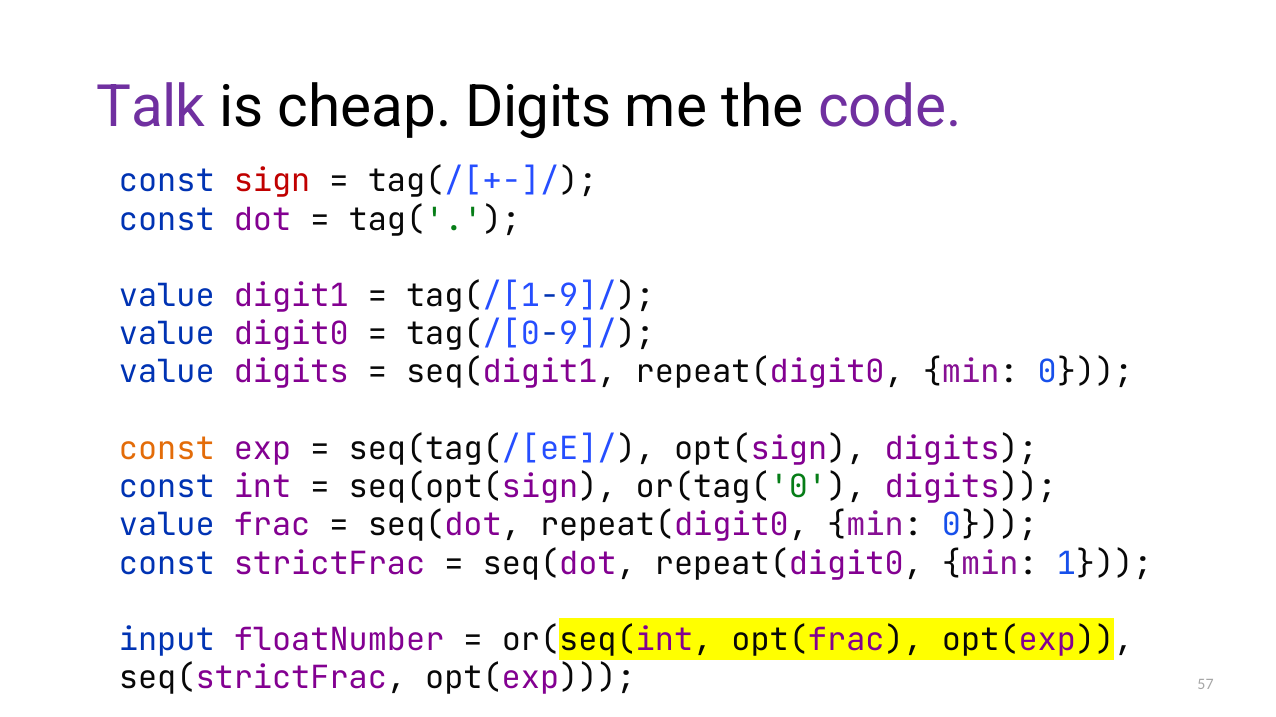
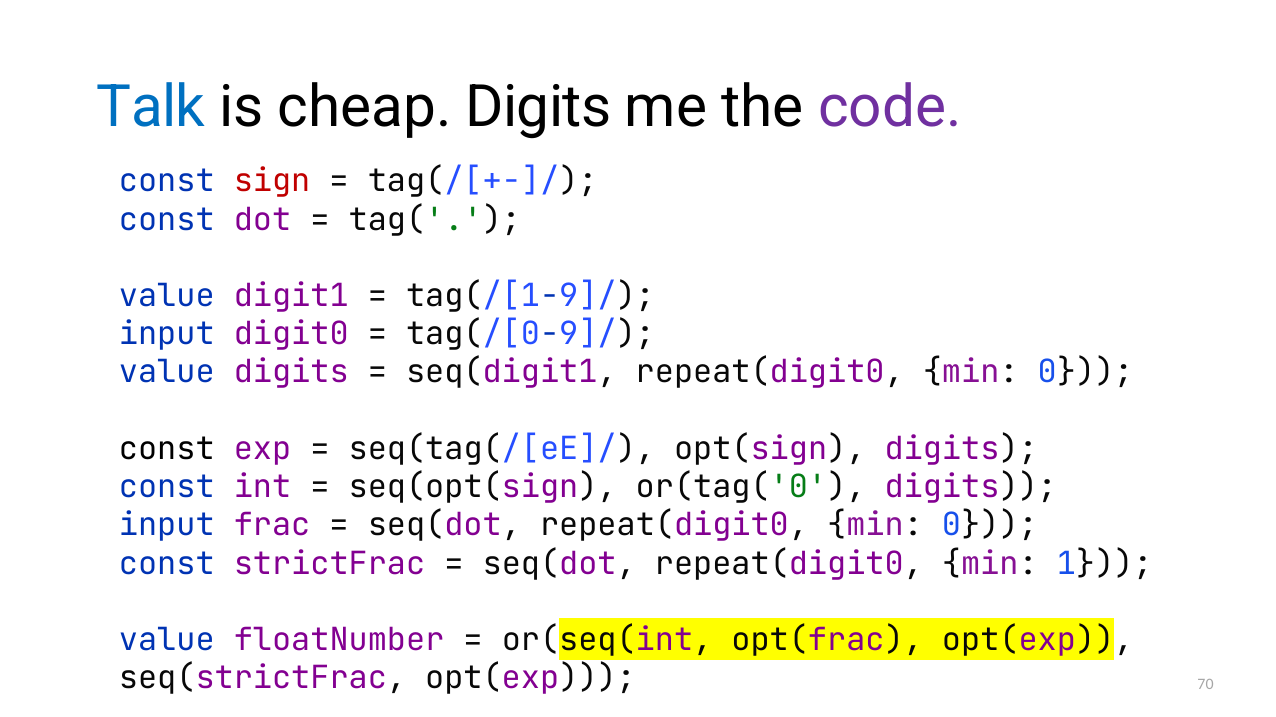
Talk colour: purple -> blue
value at (167, 335): value -> input
const at (167, 449) colour: orange -> black
value at (167, 526): value -> input
input at (167, 641): input -> value
57: 57 -> 70
